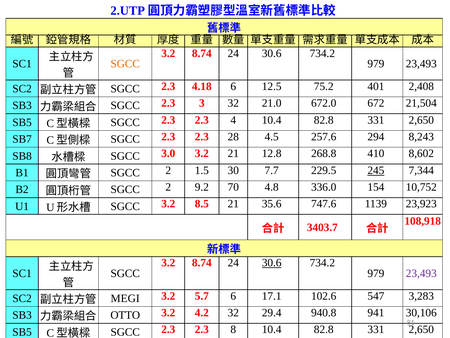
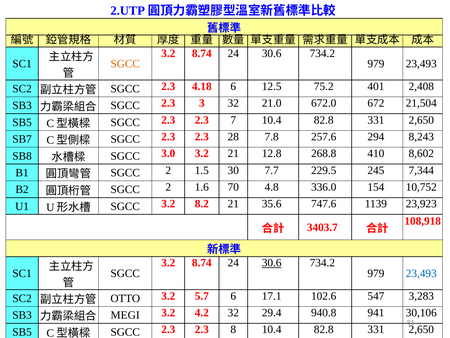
4: 4 -> 7
4.5: 4.5 -> 7.8
245 underline: present -> none
2 9.2: 9.2 -> 1.6
8.5: 8.5 -> 8.2
23,493 at (421, 273) colour: purple -> blue
MEGI: MEGI -> OTTO
OTTO: OTTO -> MEGI
